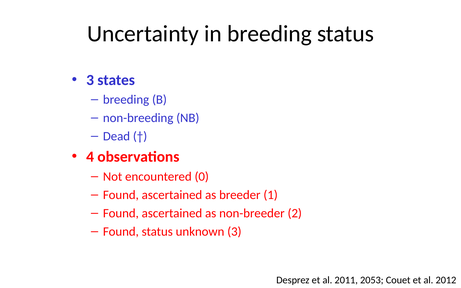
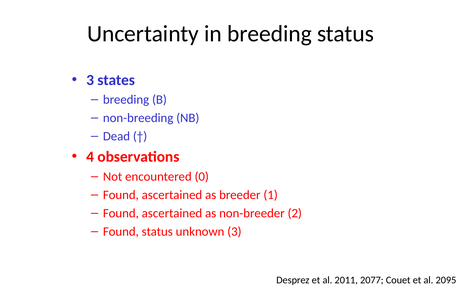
2053: 2053 -> 2077
2012: 2012 -> 2095
